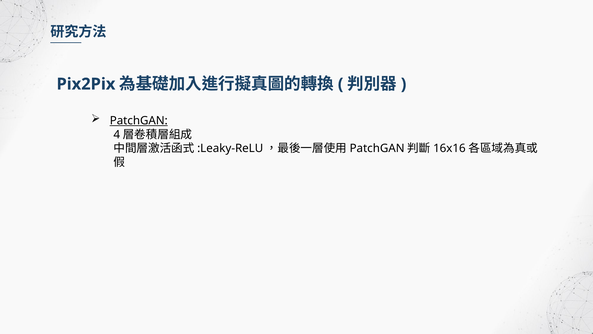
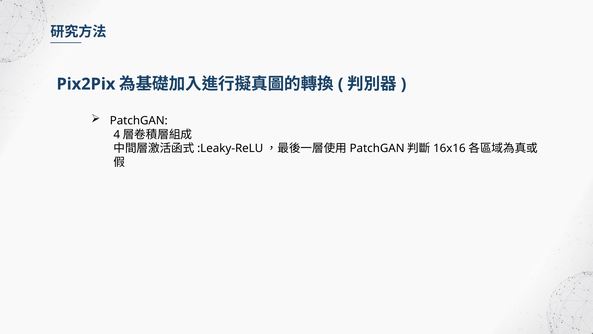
PatchGAN underline: present -> none
